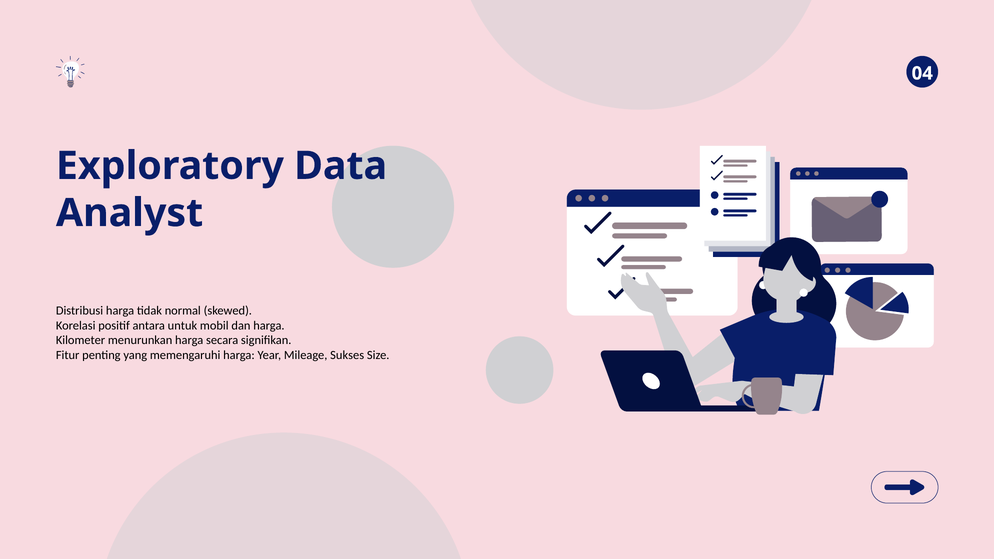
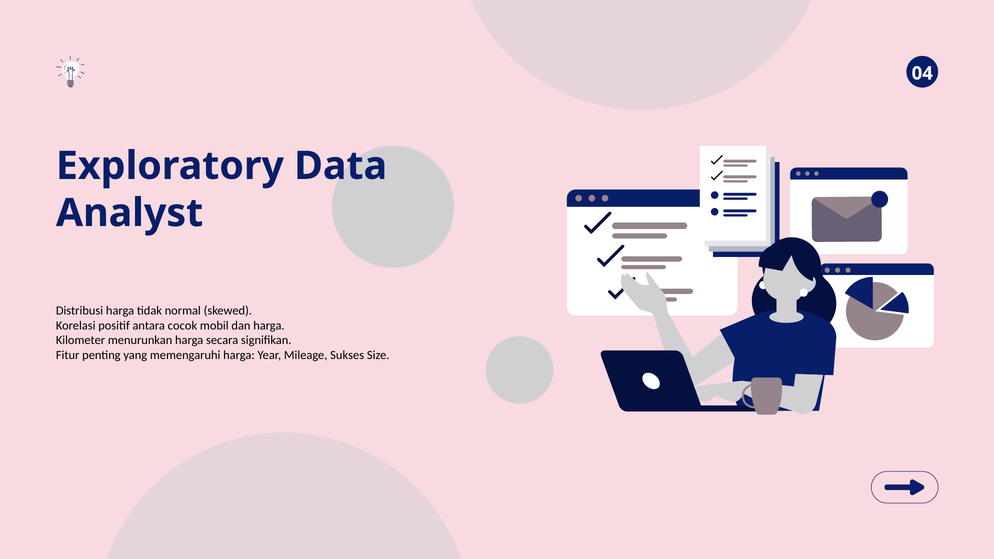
untuk: untuk -> cocok
